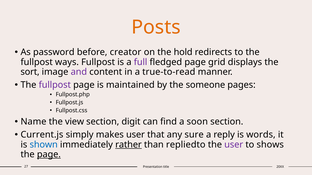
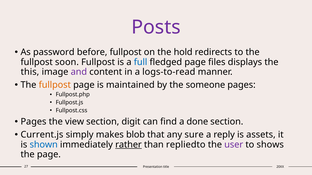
Posts colour: orange -> purple
before creator: creator -> fullpost
ways: ways -> soon
full colour: purple -> blue
grid: grid -> files
sort: sort -> this
true-to-read: true-to-read -> logs-to-read
fullpost at (55, 85) colour: purple -> orange
Name at (33, 122): Name -> Pages
soon: soon -> done
makes user: user -> blob
words: words -> assets
page at (49, 155) underline: present -> none
